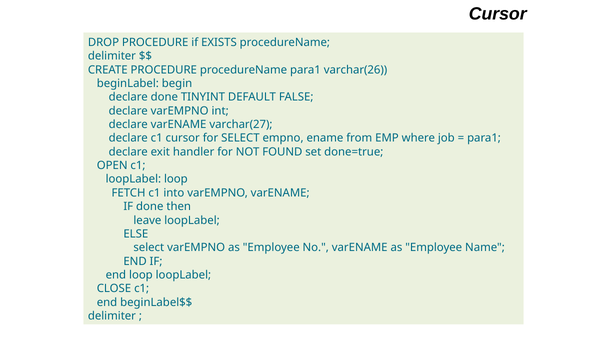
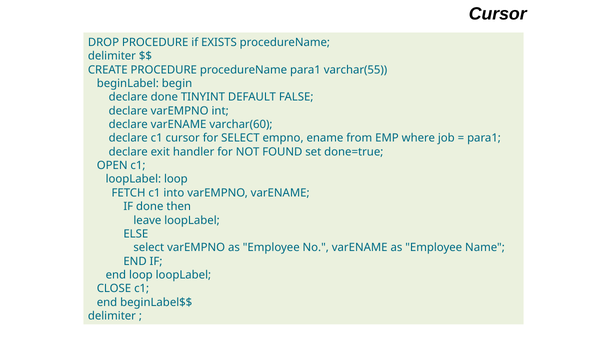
varchar(26: varchar(26 -> varchar(55
varchar(27: varchar(27 -> varchar(60
